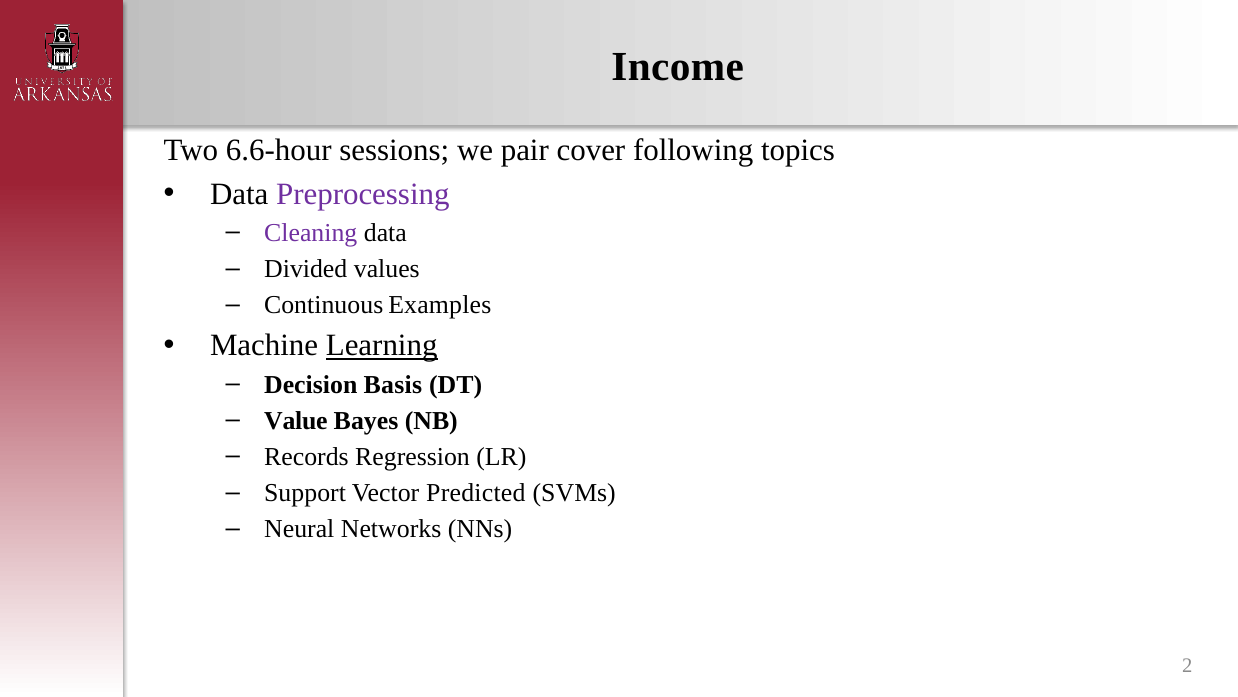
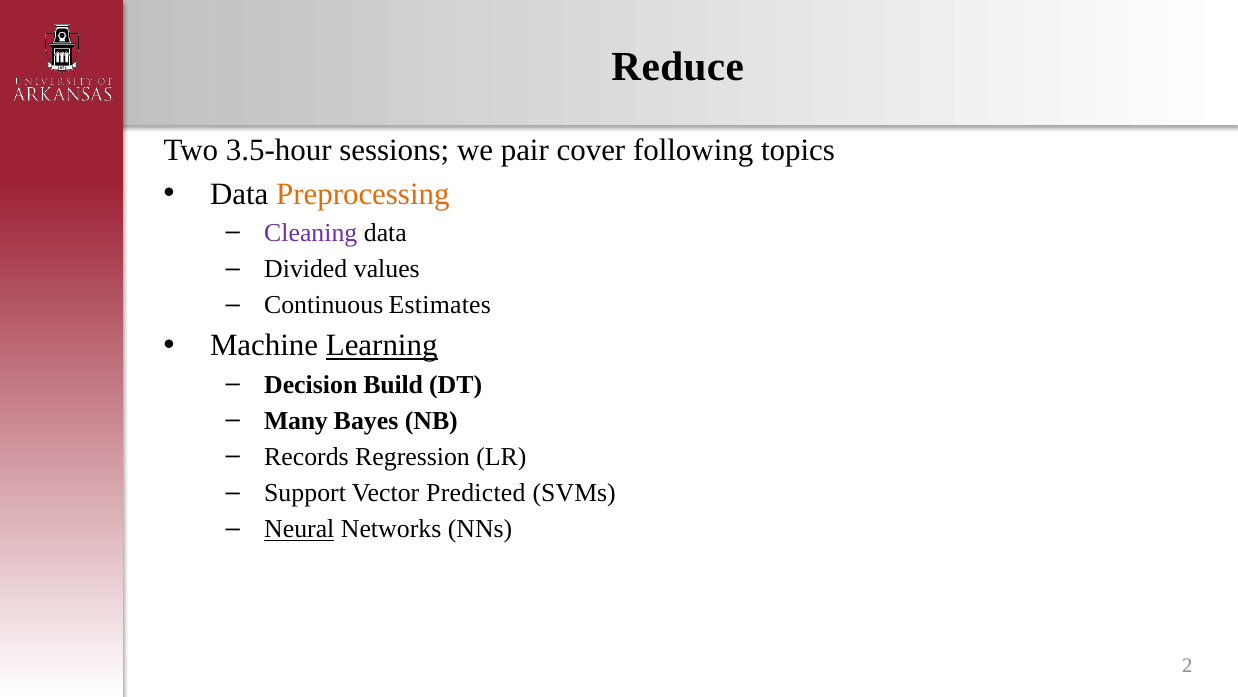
Income: Income -> Reduce
6.6-hour: 6.6-hour -> 3.5-hour
Preprocessing colour: purple -> orange
Examples: Examples -> Estimates
Basis: Basis -> Build
Value: Value -> Many
Neural underline: none -> present
